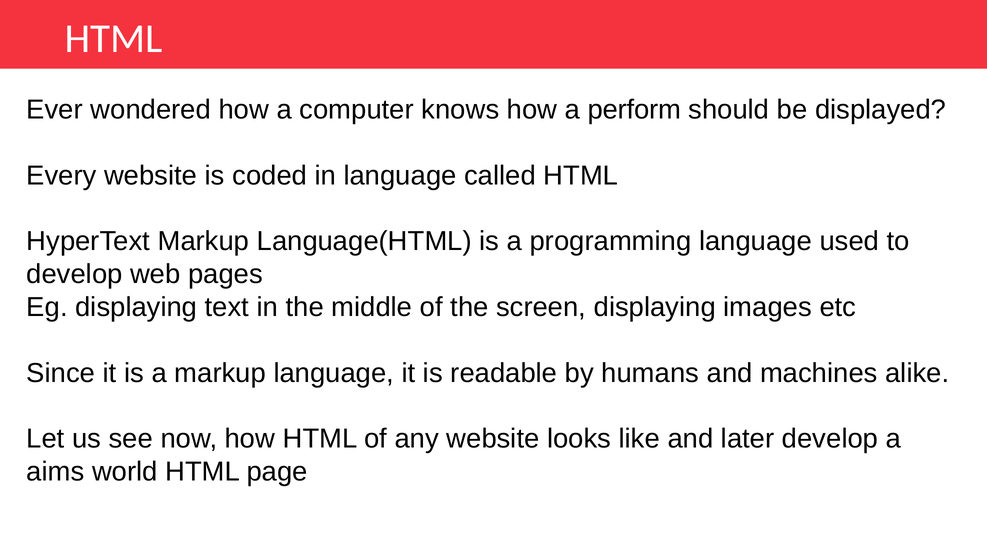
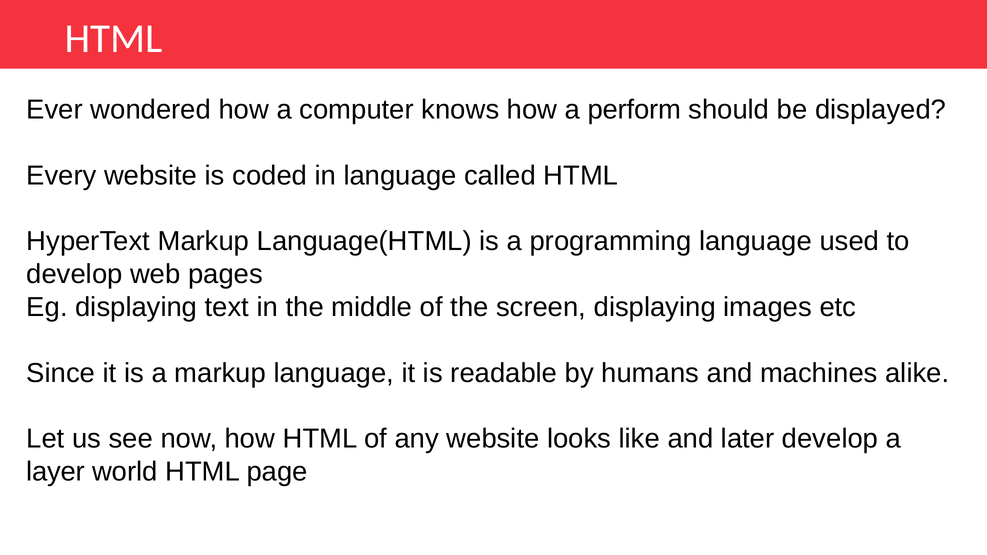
aims: aims -> layer
